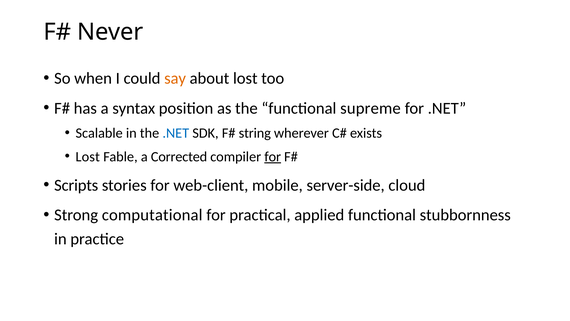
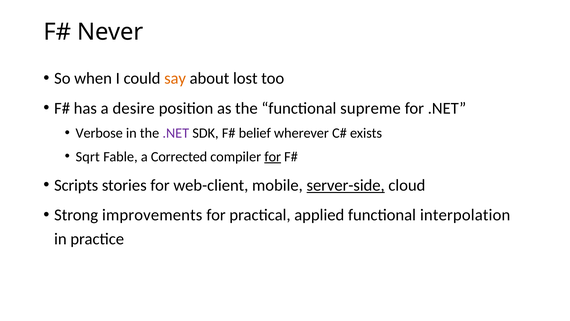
syntax: syntax -> desire
Scalable: Scalable -> Verbose
.NET at (176, 133) colour: blue -> purple
string: string -> belief
Lost at (88, 156): Lost -> Sqrt
server-side underline: none -> present
computational: computational -> improvements
stubbornness: stubbornness -> interpolation
